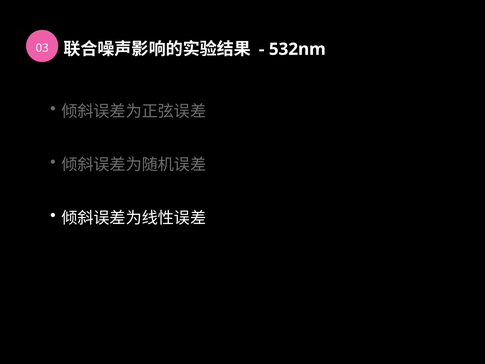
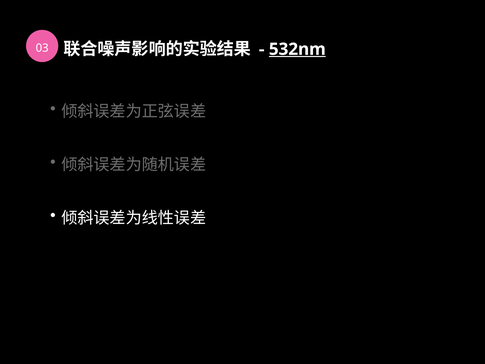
532nm underline: none -> present
